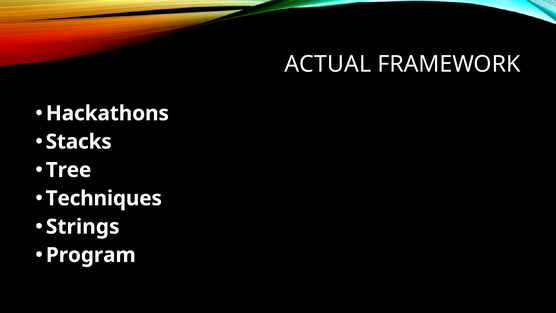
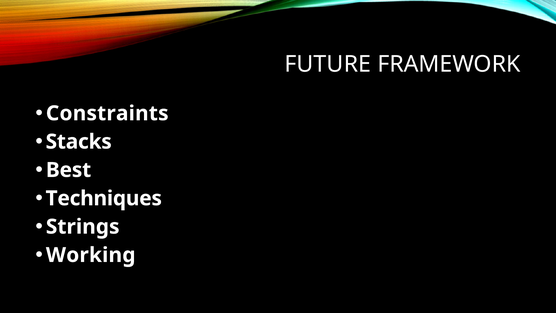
ACTUAL: ACTUAL -> FUTURE
Hackathons: Hackathons -> Constraints
Tree: Tree -> Best
Program: Program -> Working
